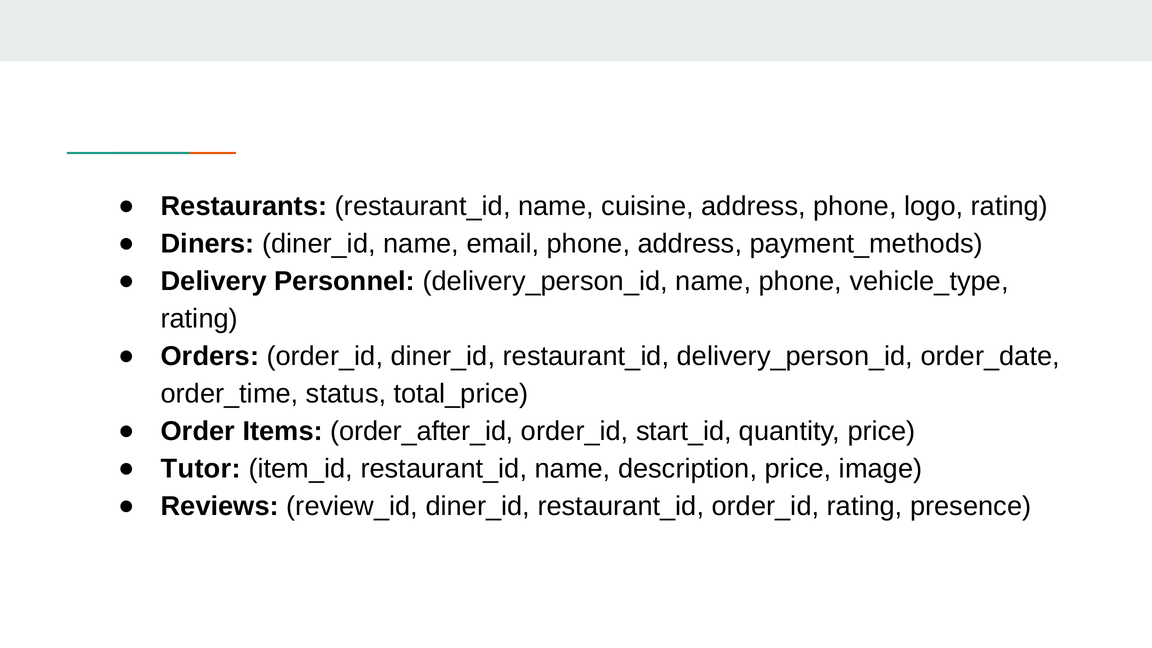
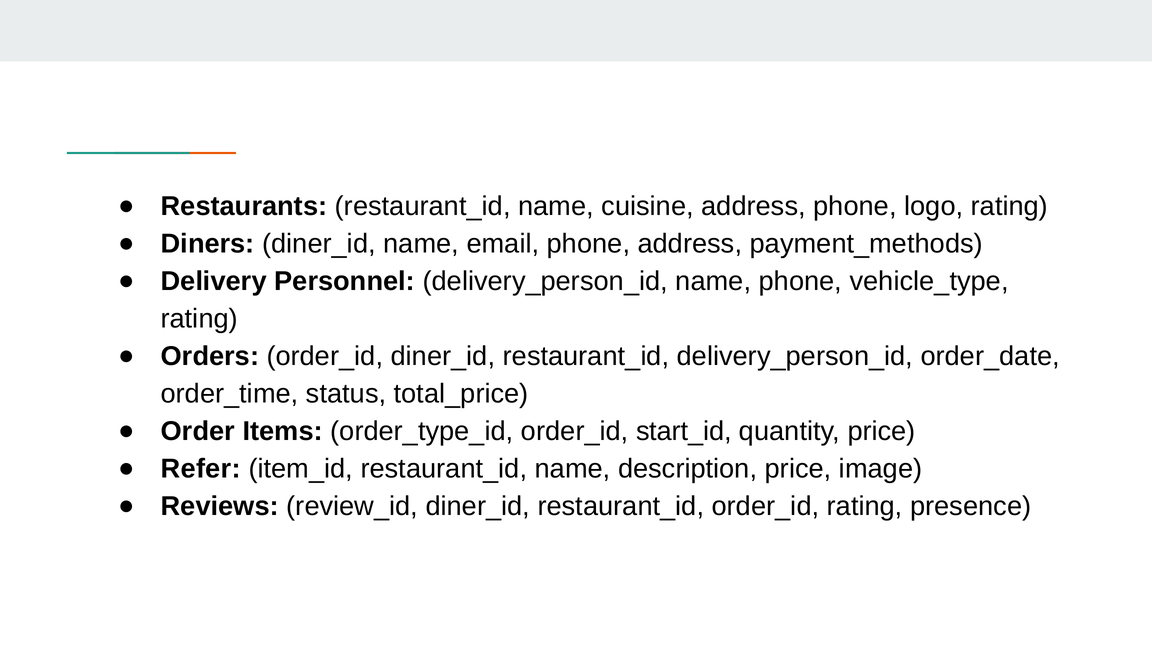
order_after_id: order_after_id -> order_type_id
Tutor: Tutor -> Refer
